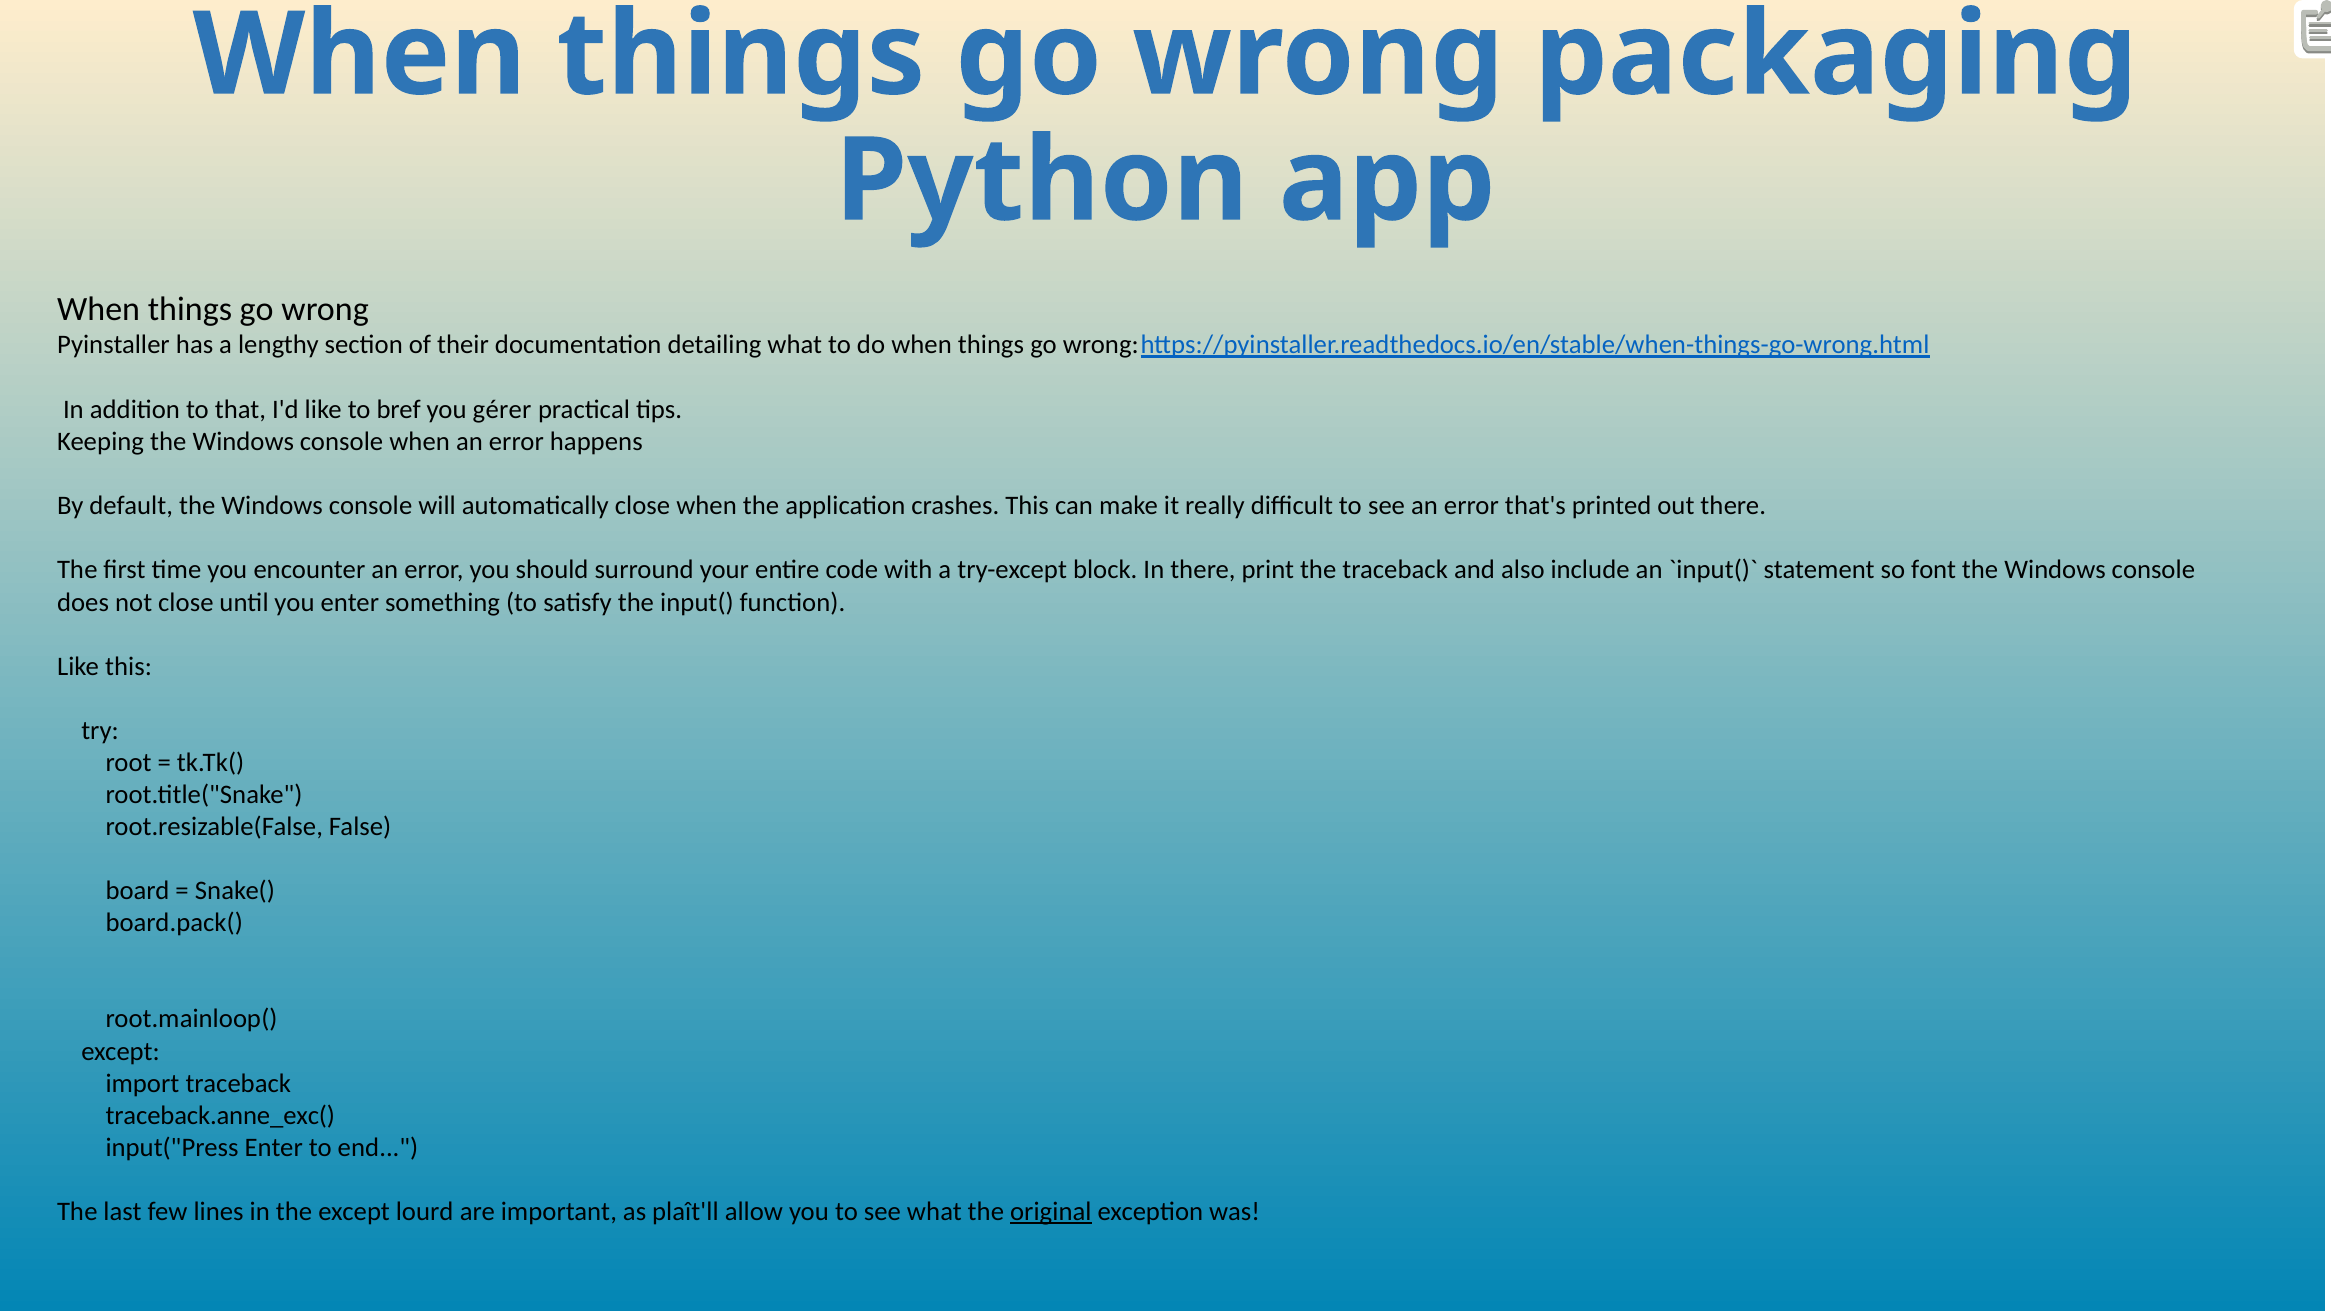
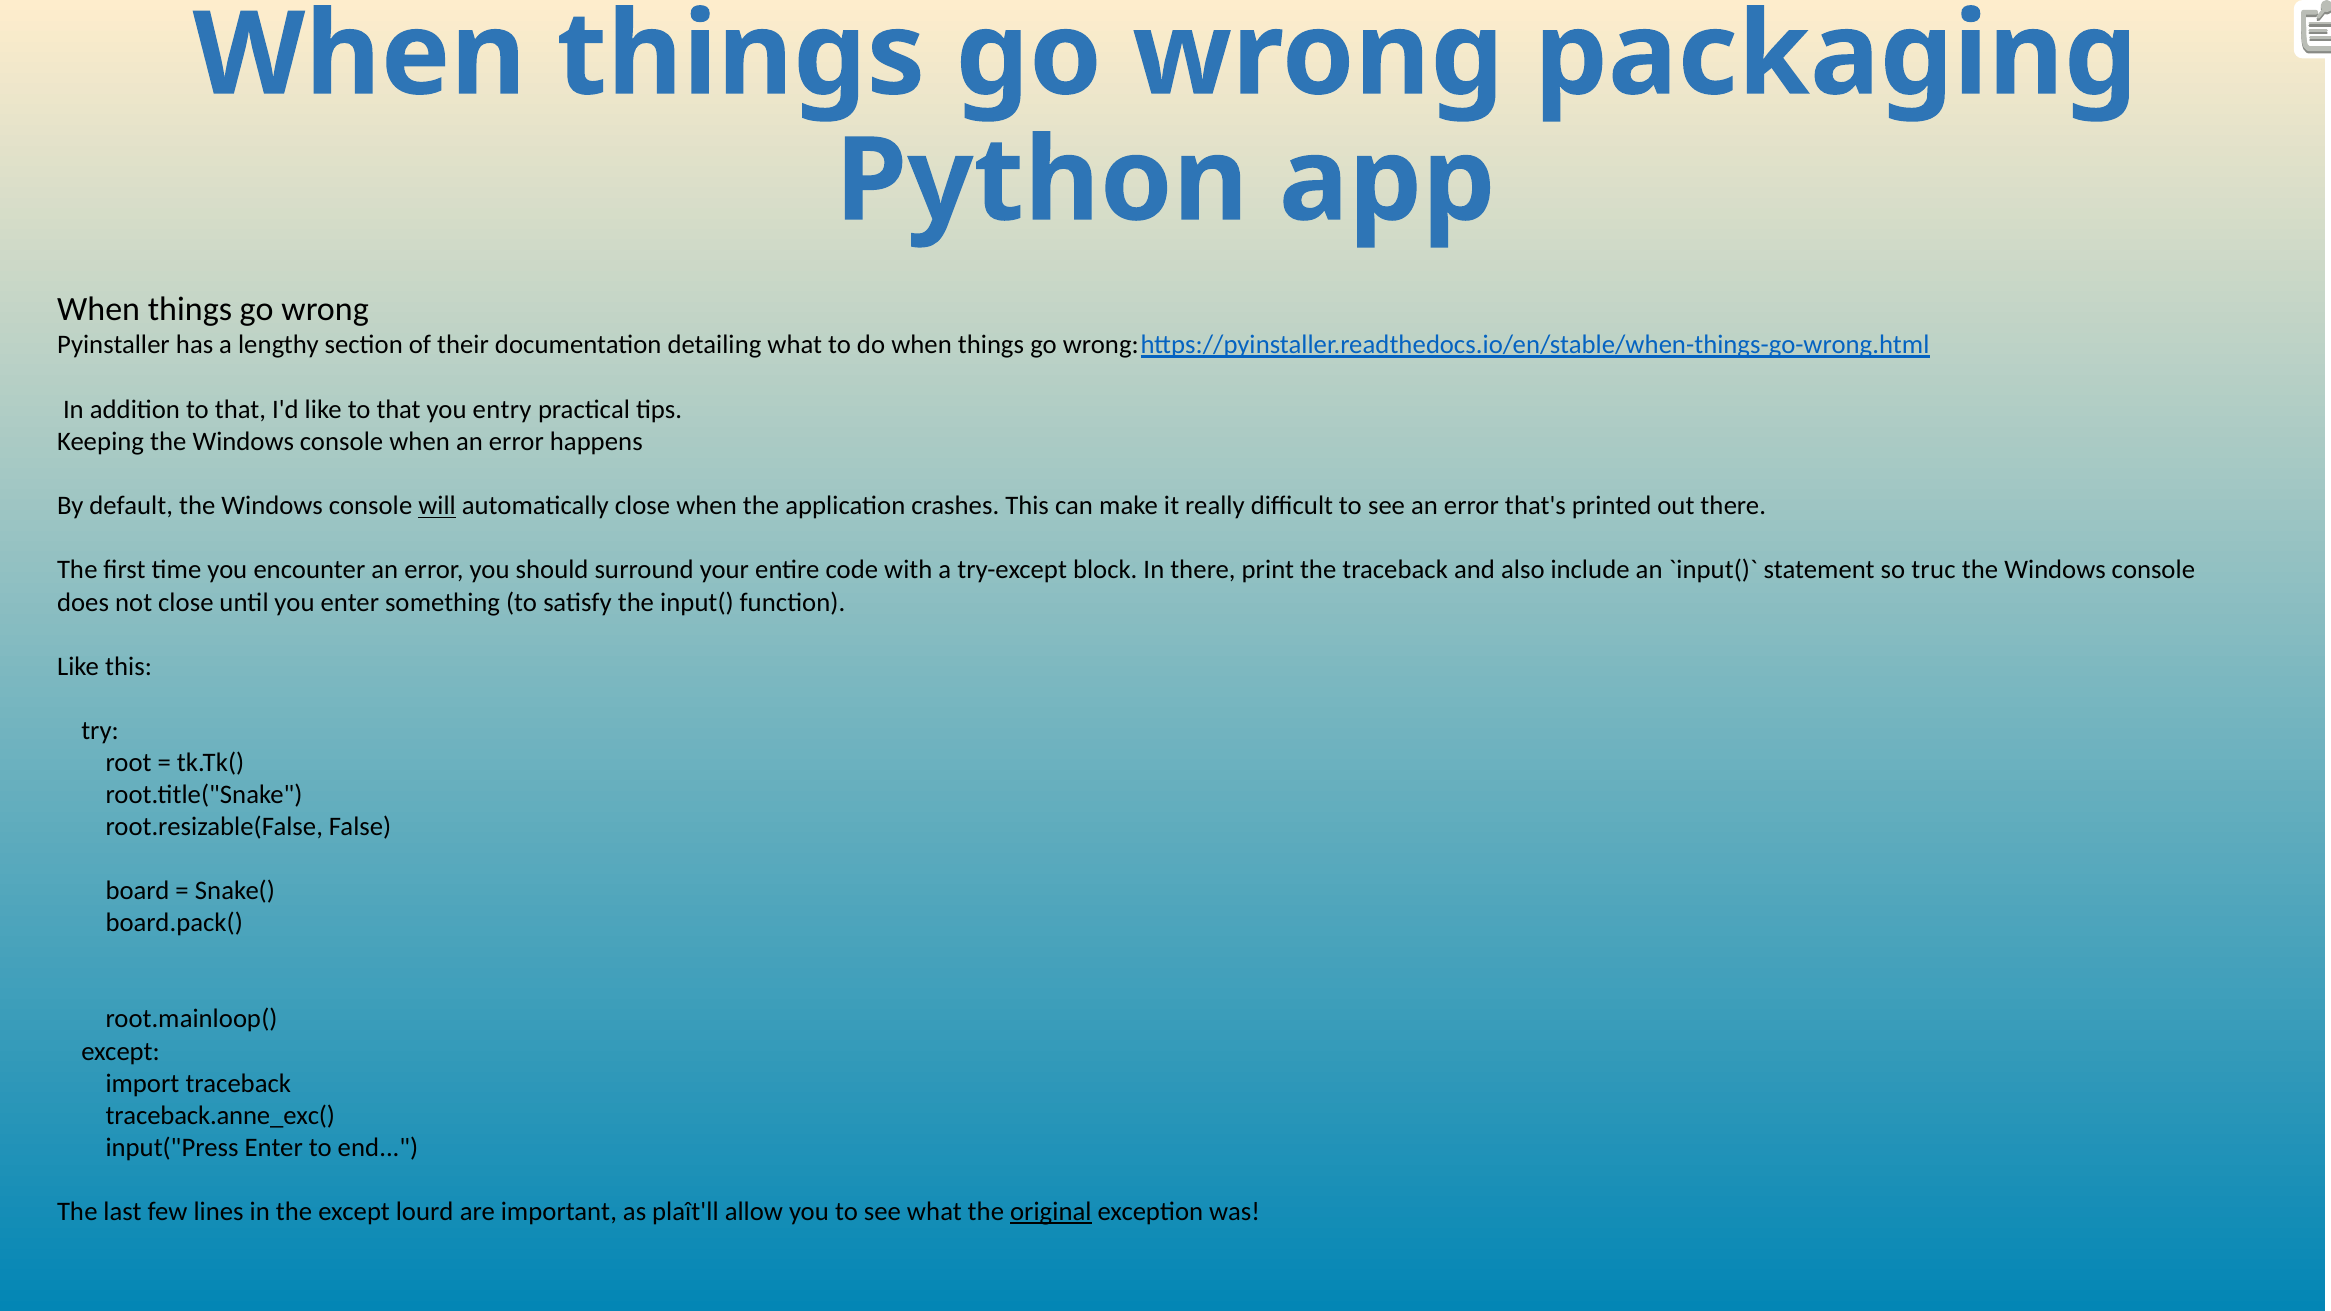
like to bref: bref -> that
gérer: gérer -> entry
will underline: none -> present
font: font -> truc
